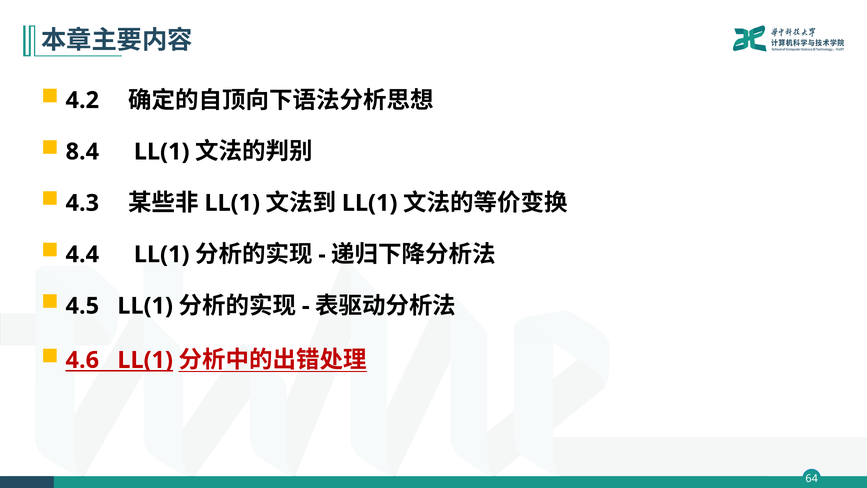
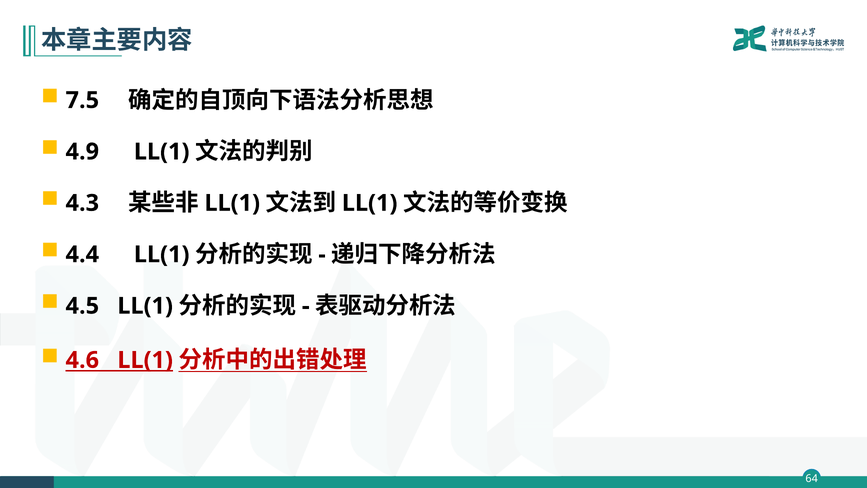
4.2: 4.2 -> 7.5
8.4: 8.4 -> 4.9
